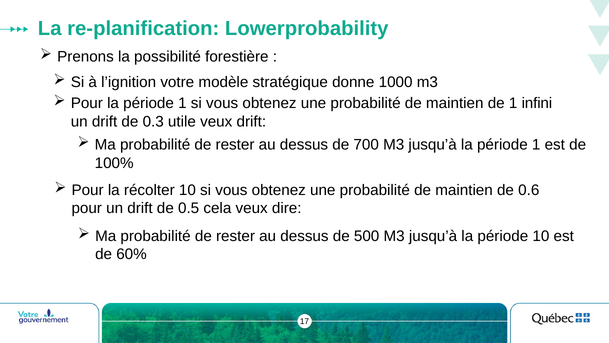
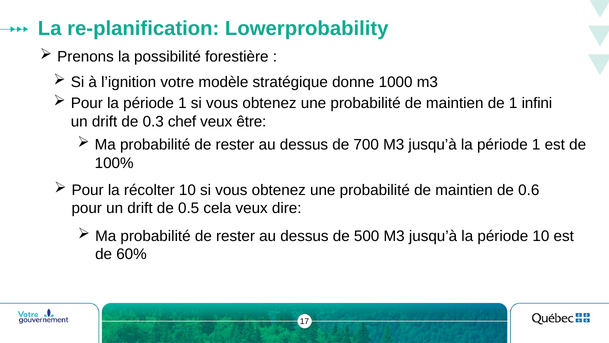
utile: utile -> chef
veux drift: drift -> être
